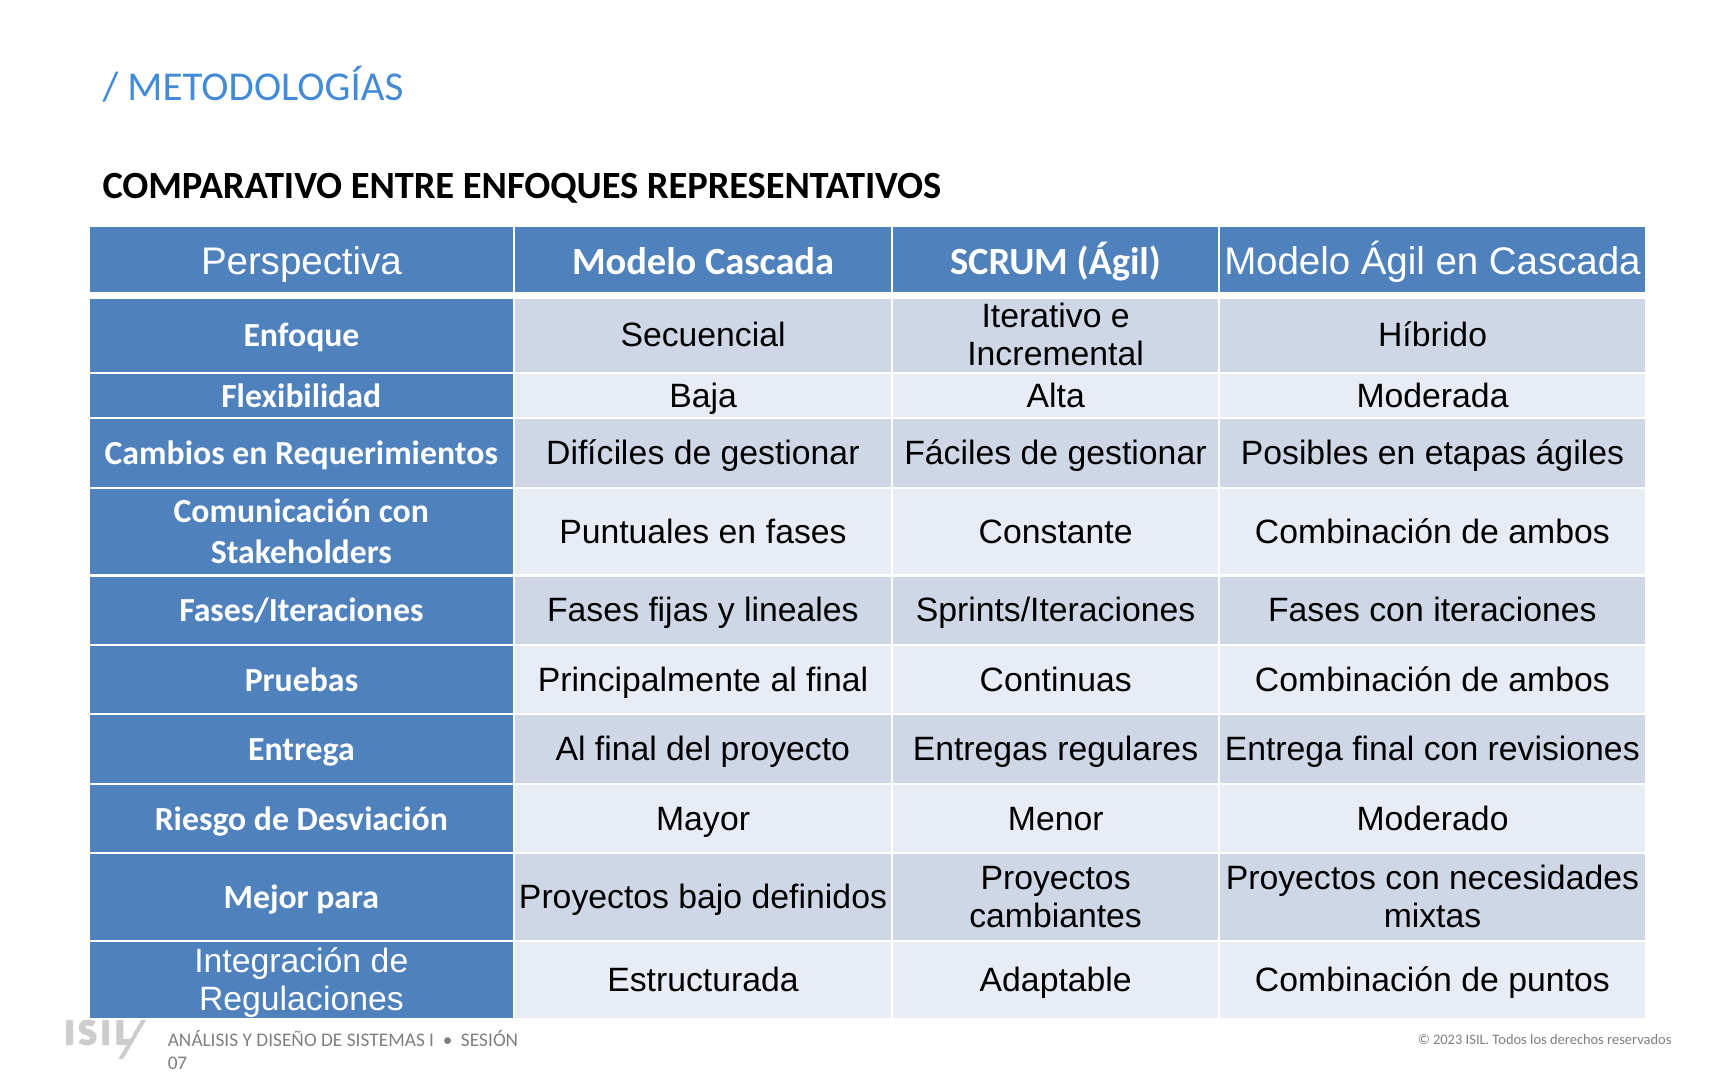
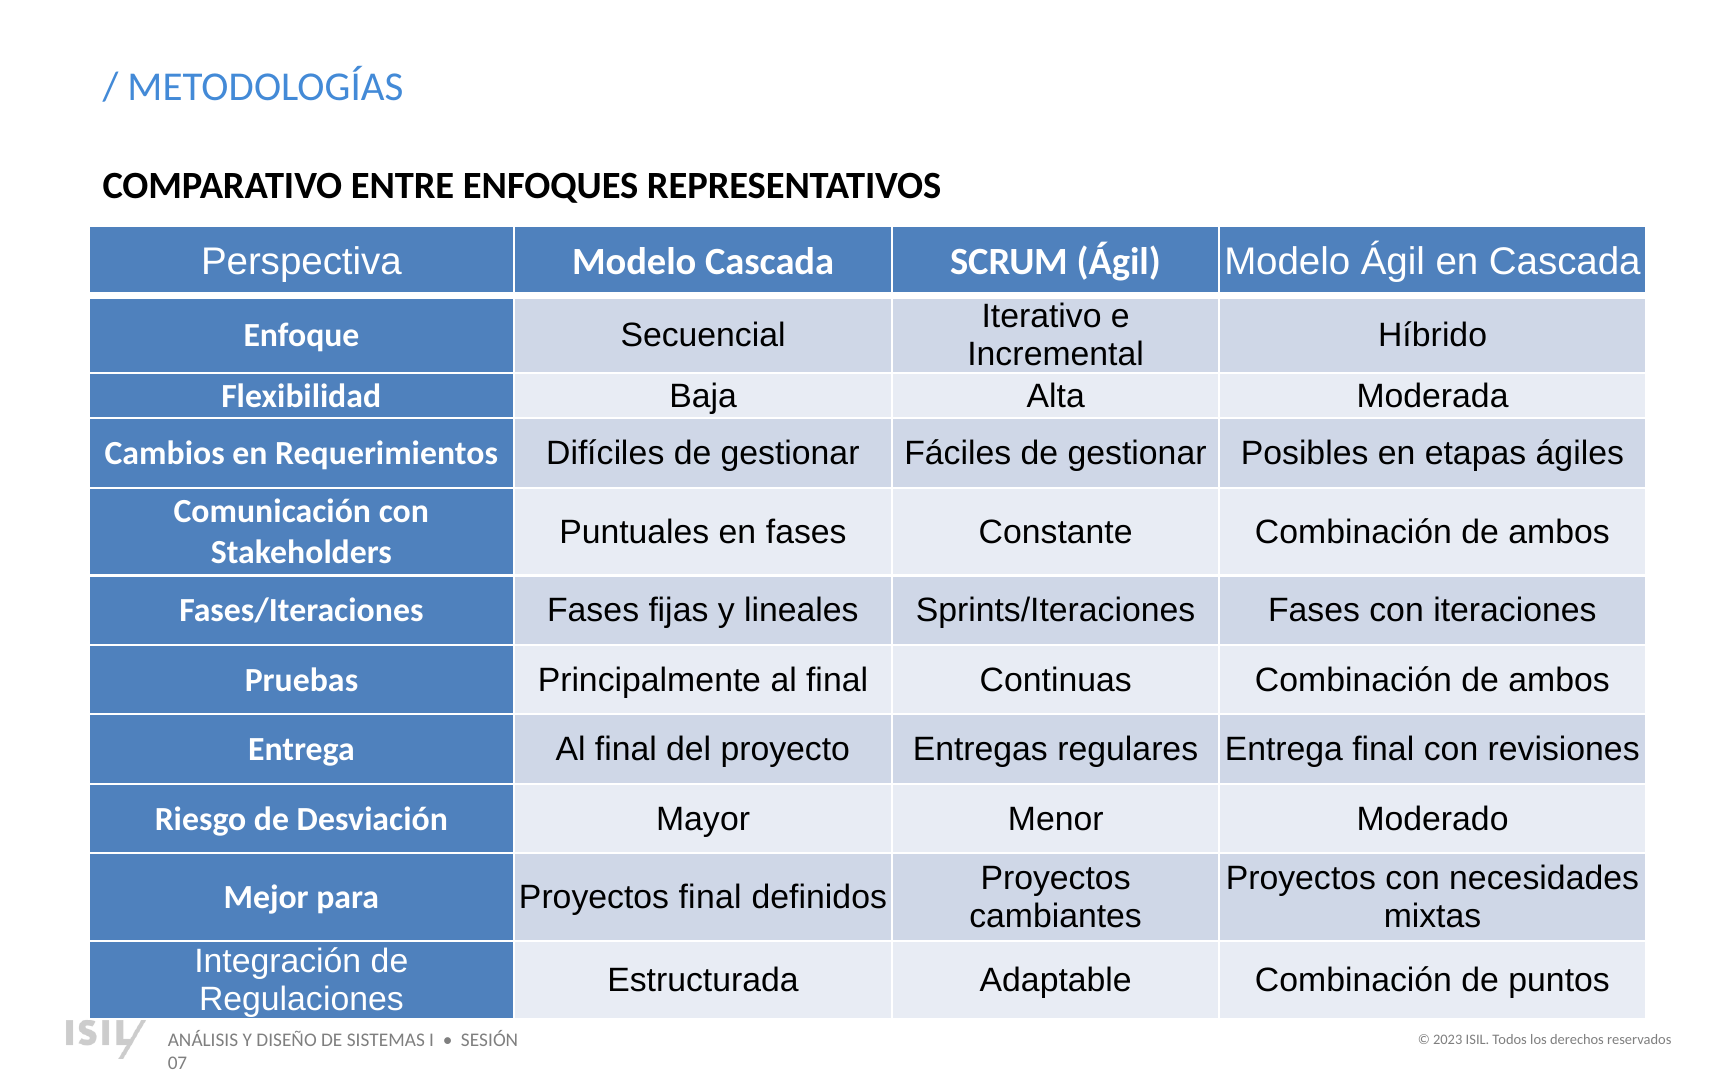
Proyectos bajo: bajo -> final
